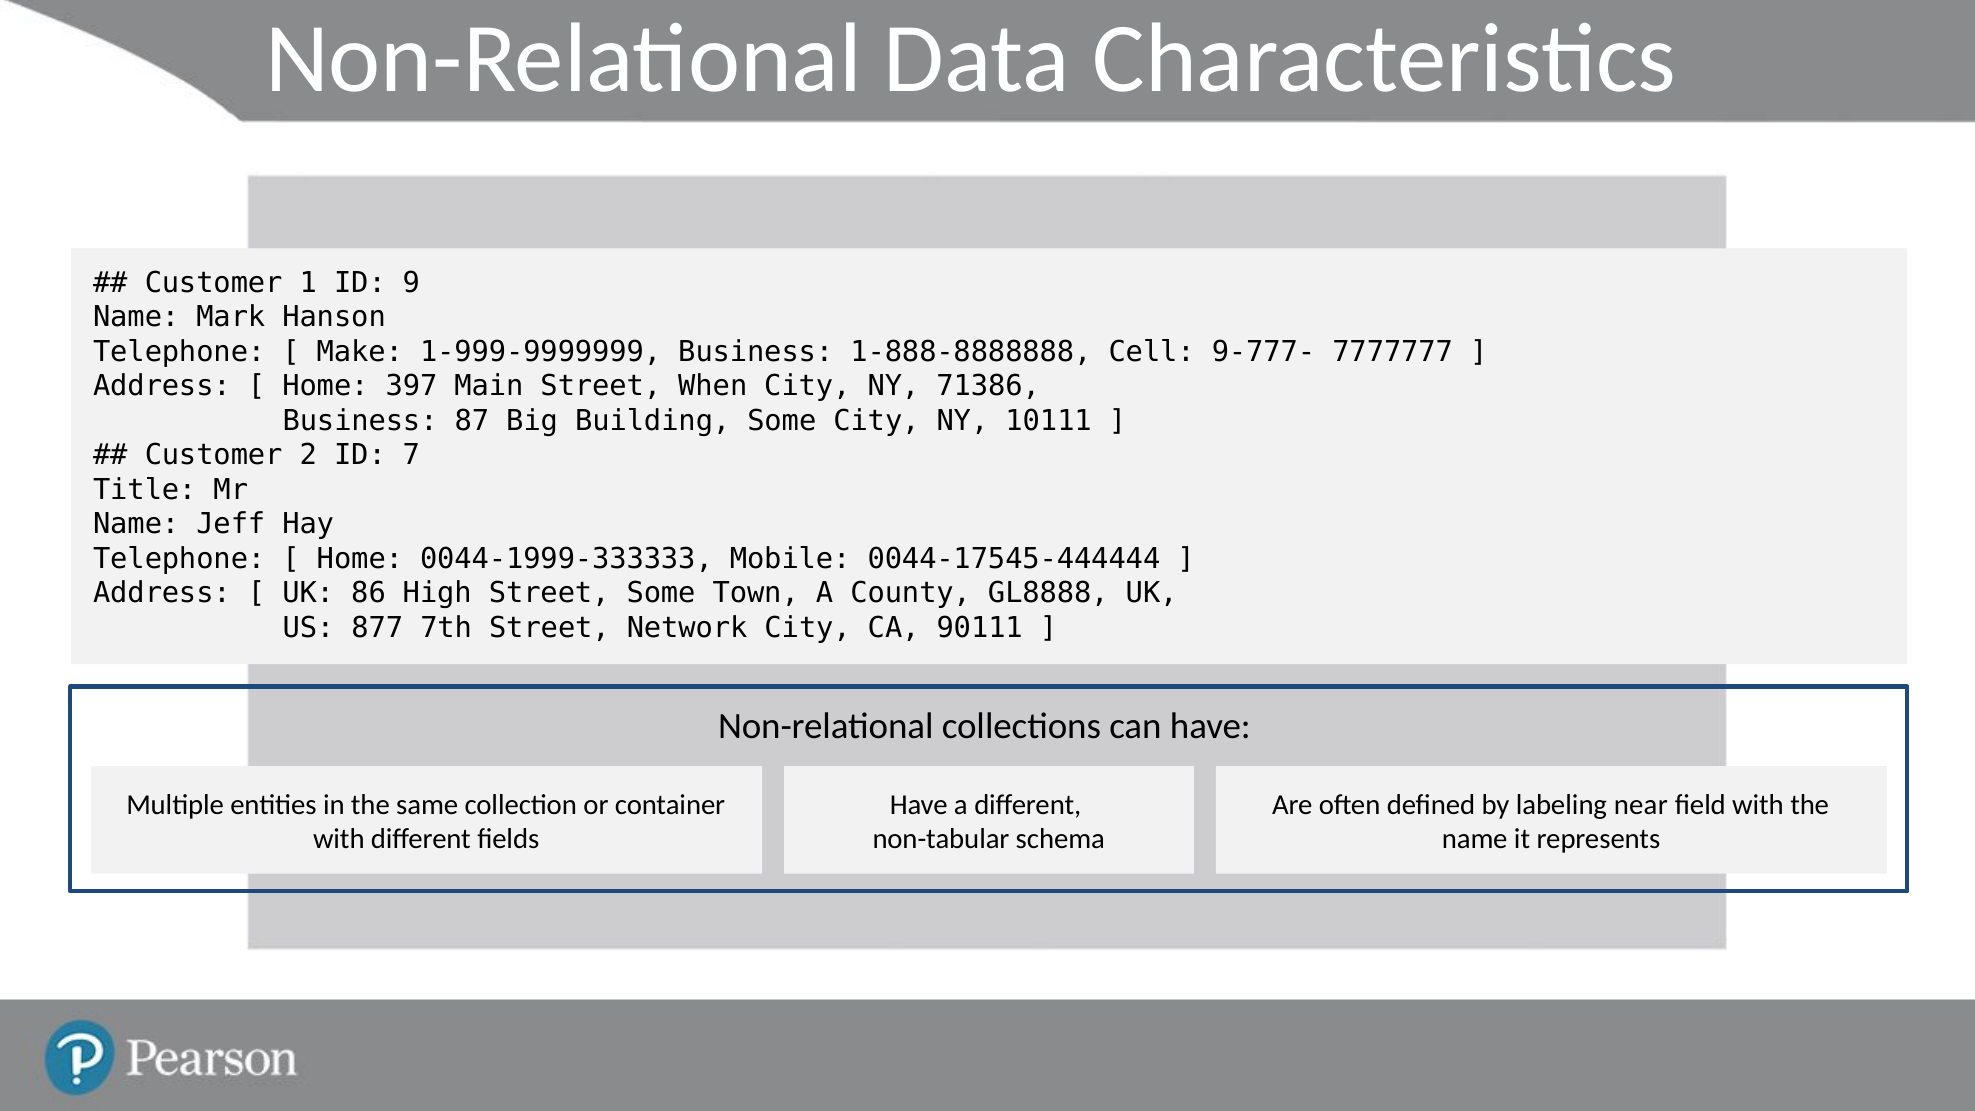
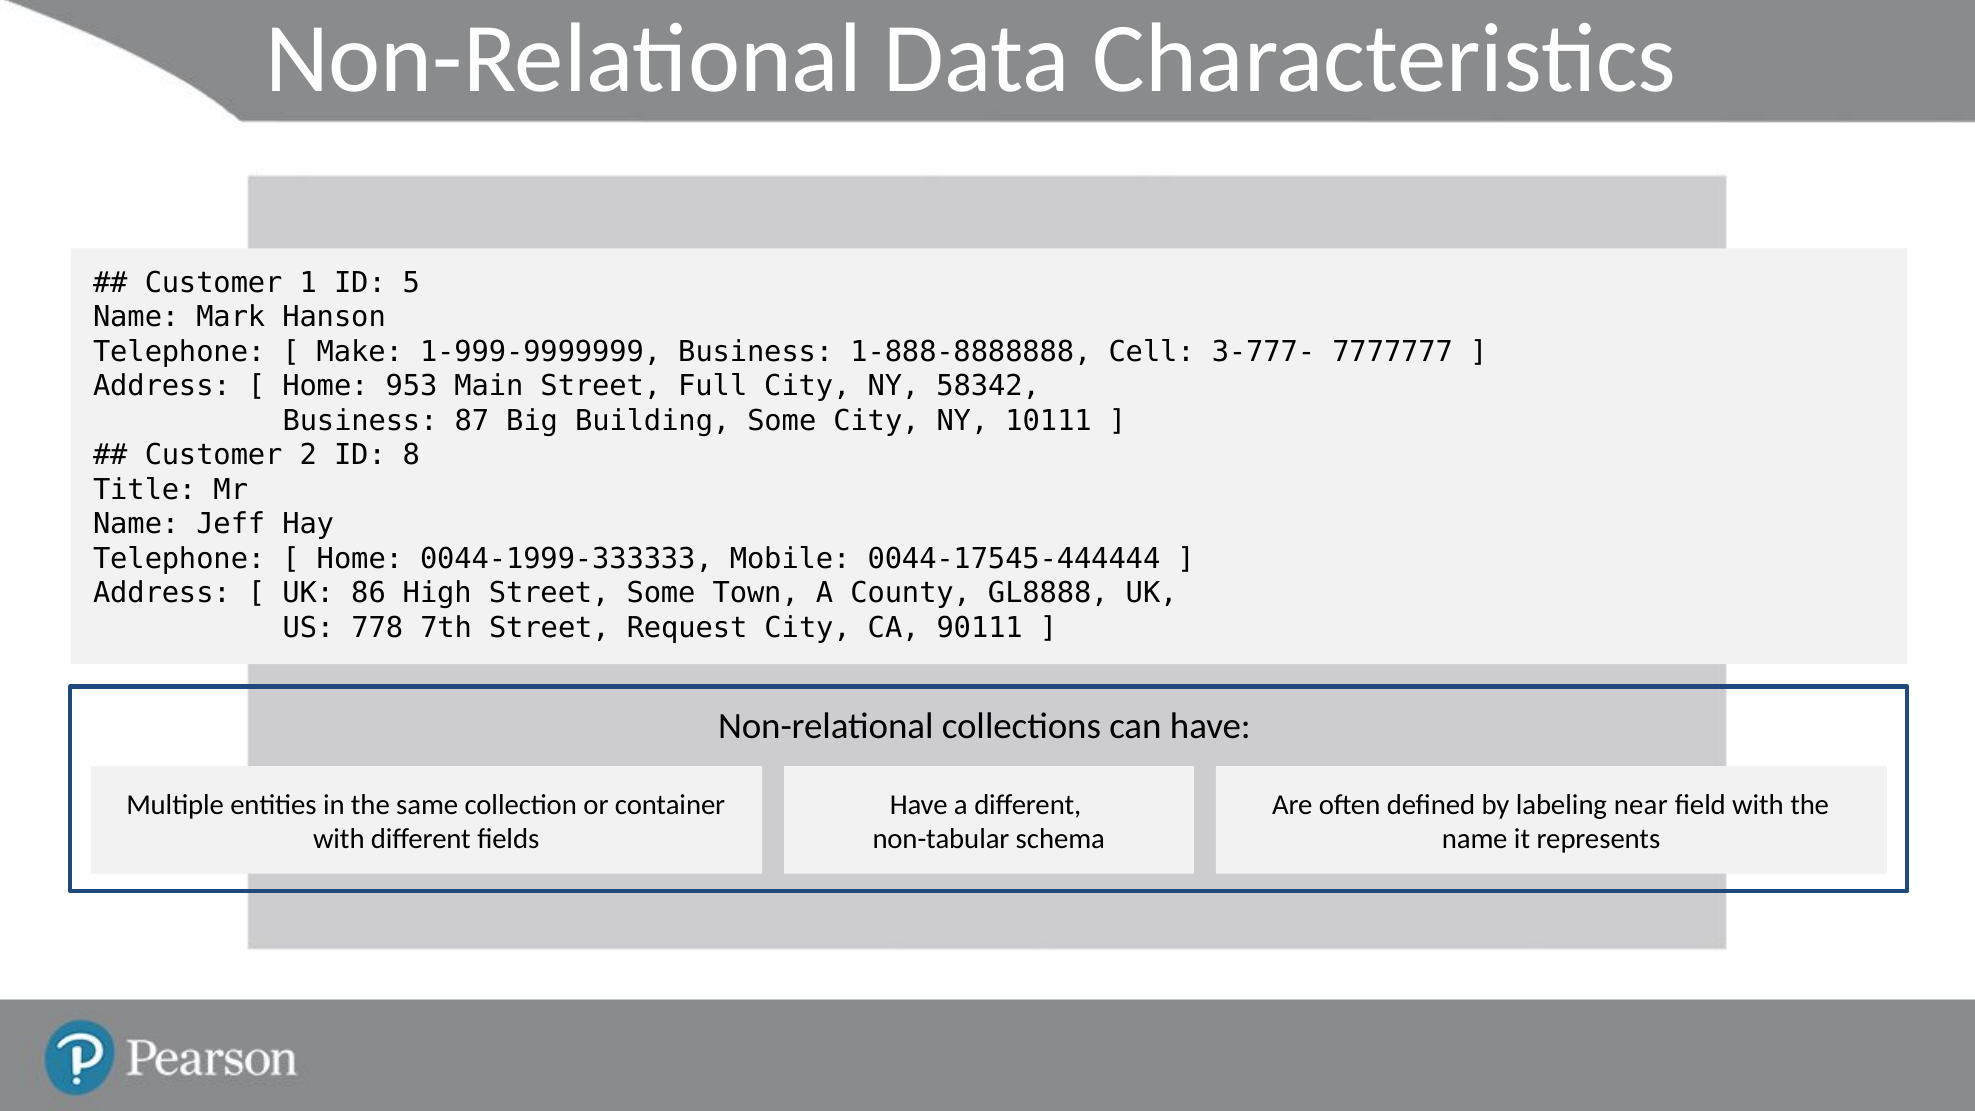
9: 9 -> 5
9-777-: 9-777- -> 3-777-
397: 397 -> 953
When: When -> Full
71386: 71386 -> 58342
7: 7 -> 8
877: 877 -> 778
Network: Network -> Request
